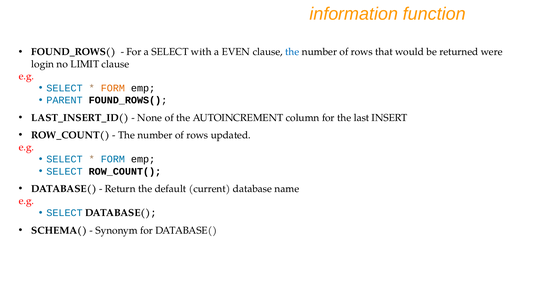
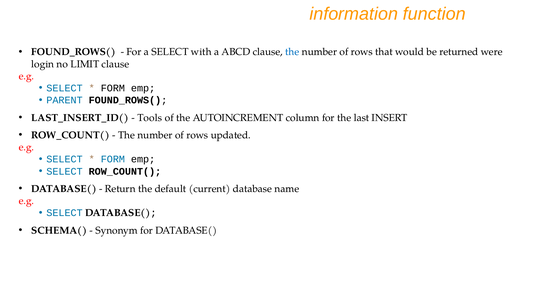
EVEN: EVEN -> ABCD
FORM at (113, 88) colour: orange -> black
None: None -> Tools
